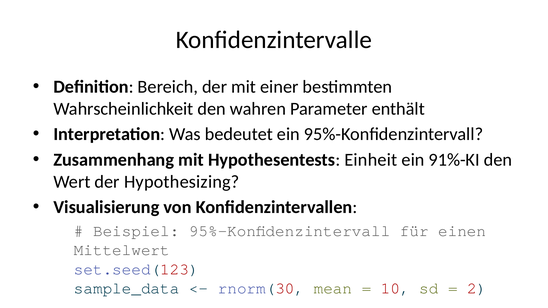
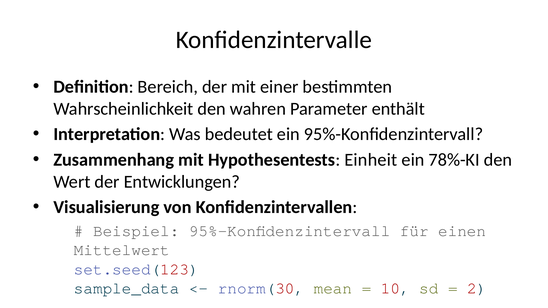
91%-KI: 91%-KI -> 78%-KI
Hypothesizing: Hypothesizing -> Entwicklungen
